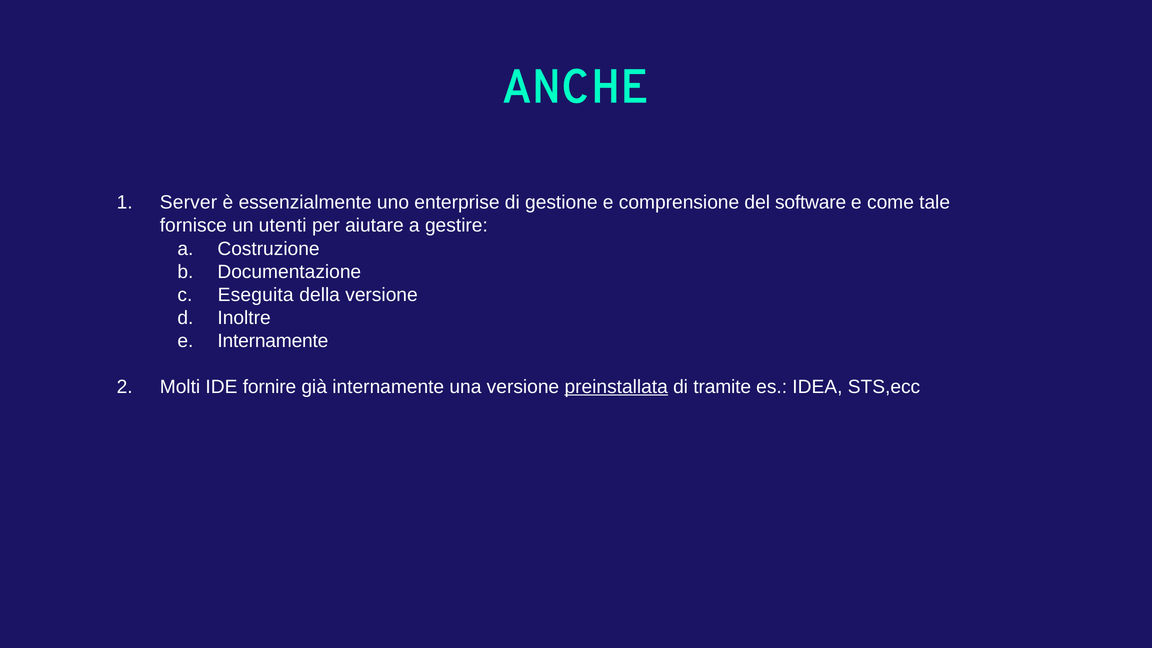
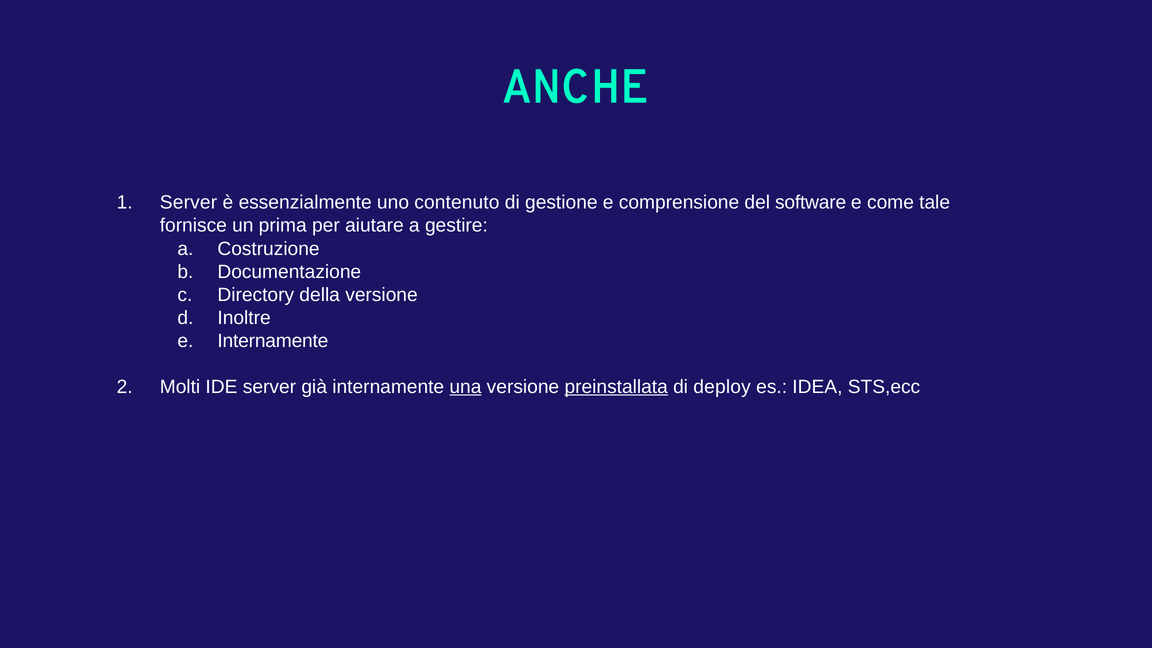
enterprise: enterprise -> contenuto
utenti: utenti -> prima
Eseguita: Eseguita -> Directory
IDE fornire: fornire -> server
una underline: none -> present
tramite: tramite -> deploy
